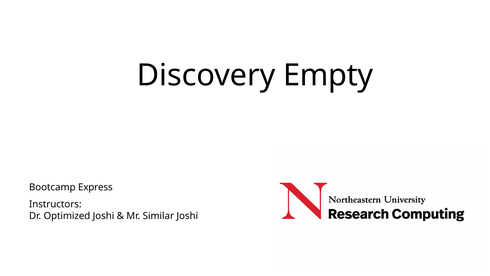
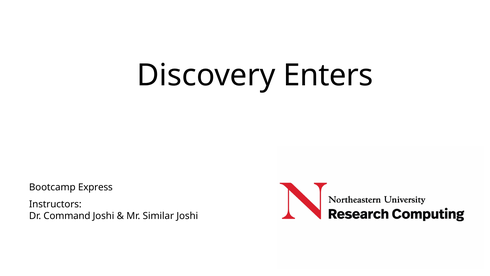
Empty: Empty -> Enters
Optimized: Optimized -> Command
